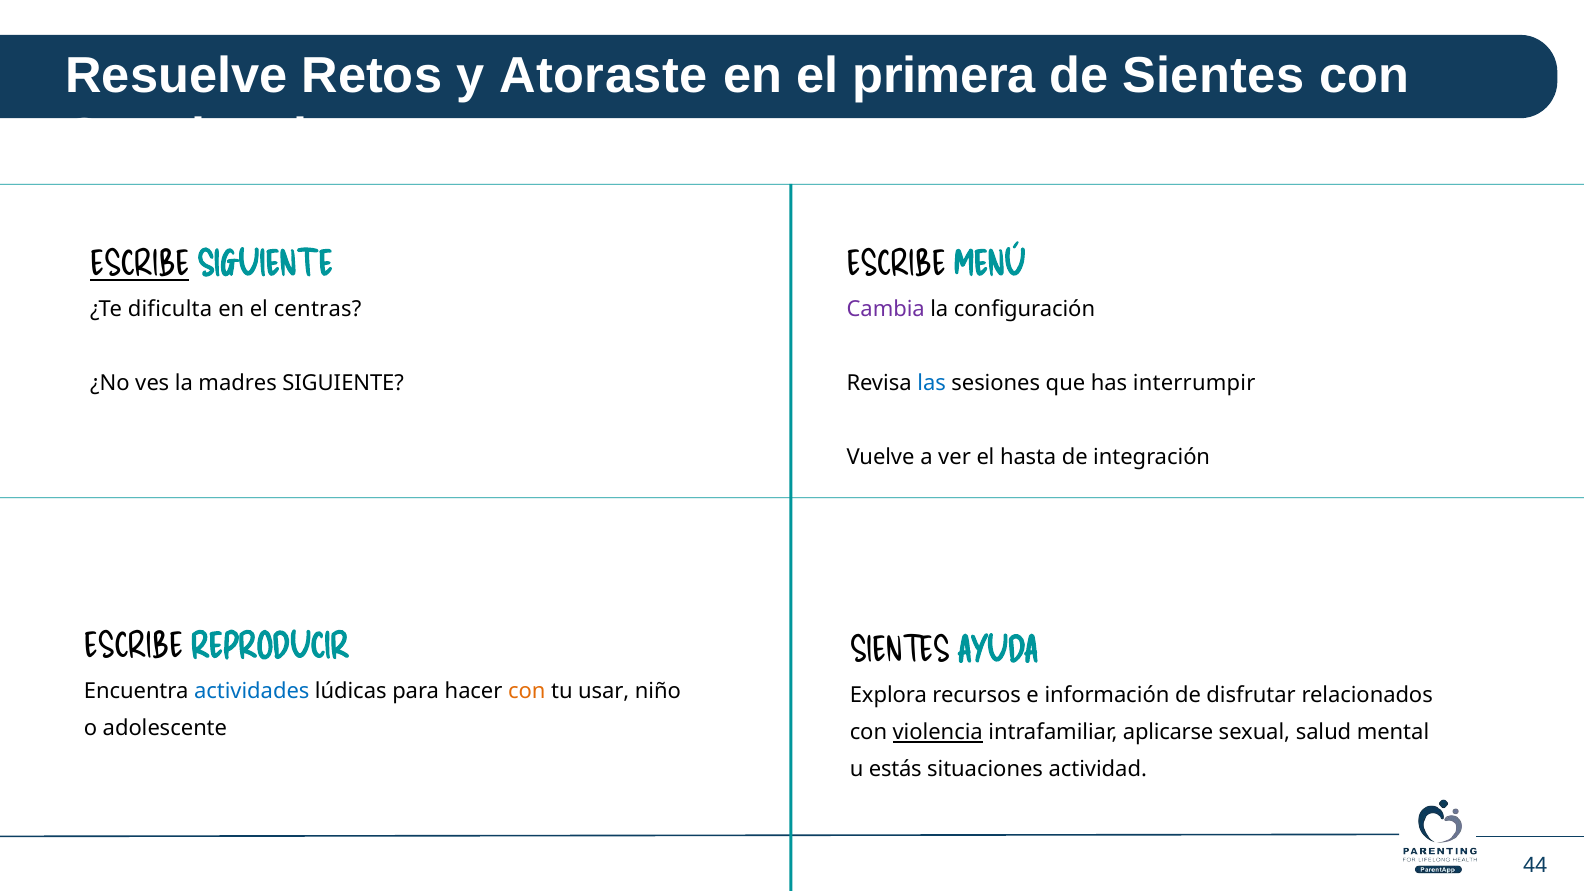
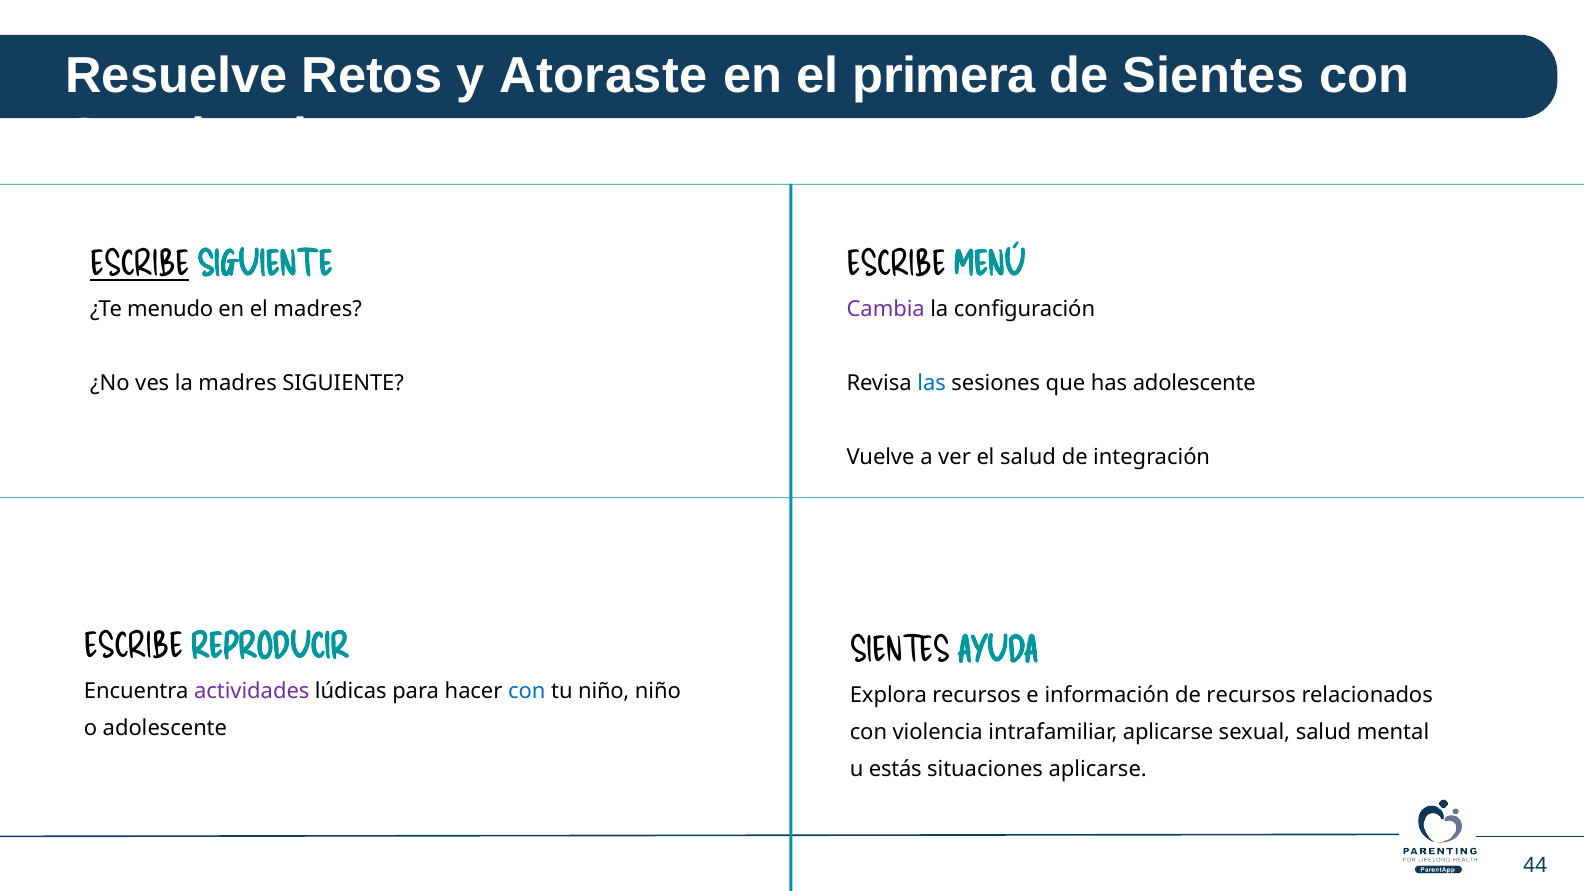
dificulta: dificulta -> menudo
el centras: centras -> madres
has interrumpir: interrumpir -> adolescente
el hasta: hasta -> salud
actividades colour: blue -> purple
con at (527, 692) colour: orange -> blue
tu usar: usar -> niño
de disfrutar: disfrutar -> recursos
violencia underline: present -> none
situaciones actividad: actividad -> aplicarse
